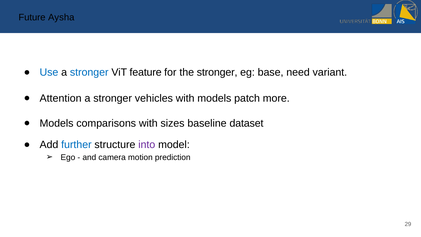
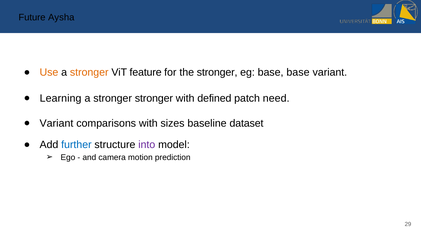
Use colour: blue -> orange
stronger at (89, 72) colour: blue -> orange
base need: need -> base
Attention: Attention -> Learning
stronger vehicles: vehicles -> stronger
with models: models -> defined
more: more -> need
Models at (57, 123): Models -> Variant
